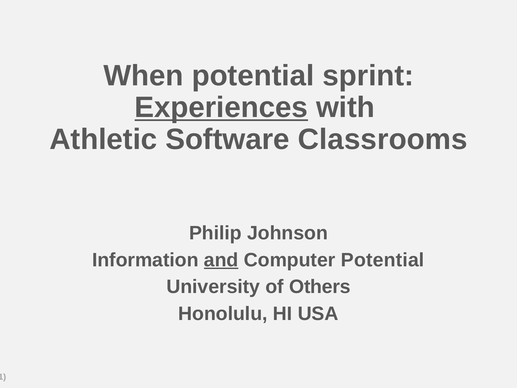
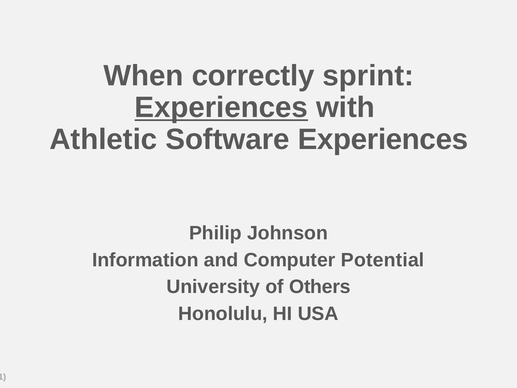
When potential: potential -> correctly
Software Classrooms: Classrooms -> Experiences
and underline: present -> none
